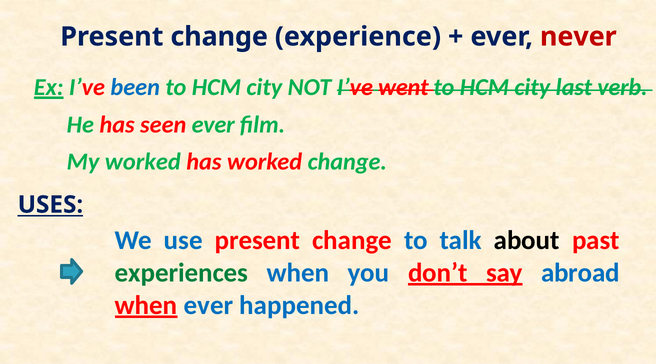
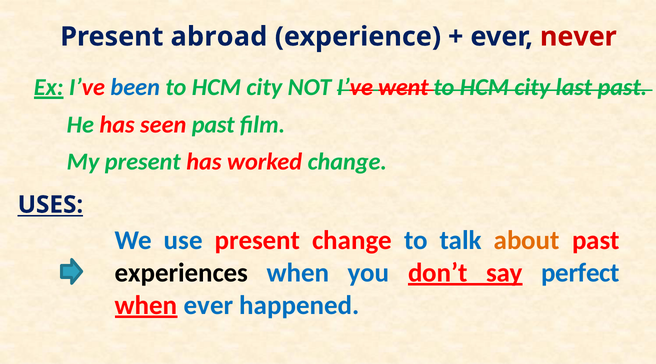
change at (219, 37): change -> abroad
last verb: verb -> past
seen ever: ever -> past
My worked: worked -> present
about colour: black -> orange
experiences colour: green -> black
abroad: abroad -> perfect
